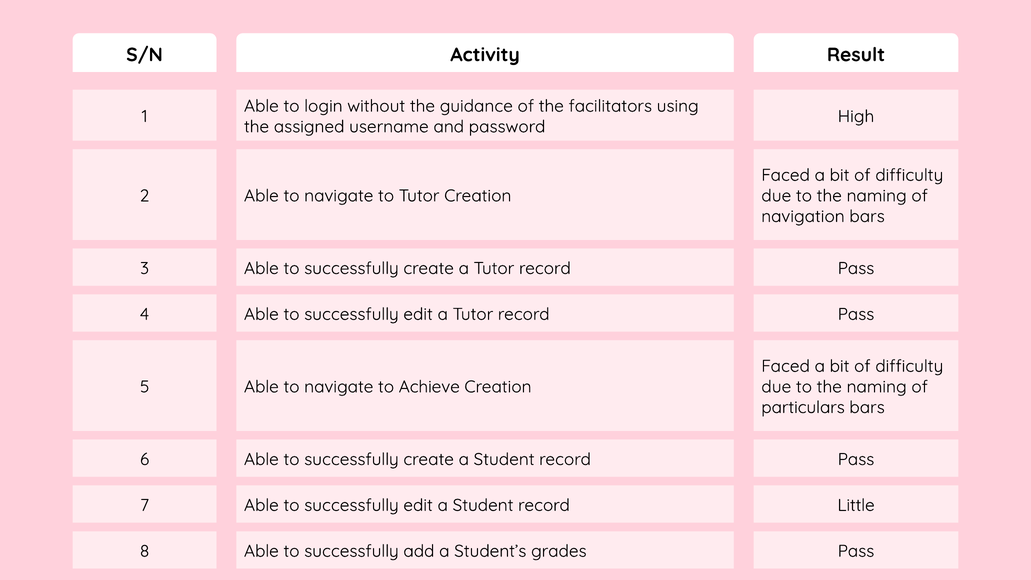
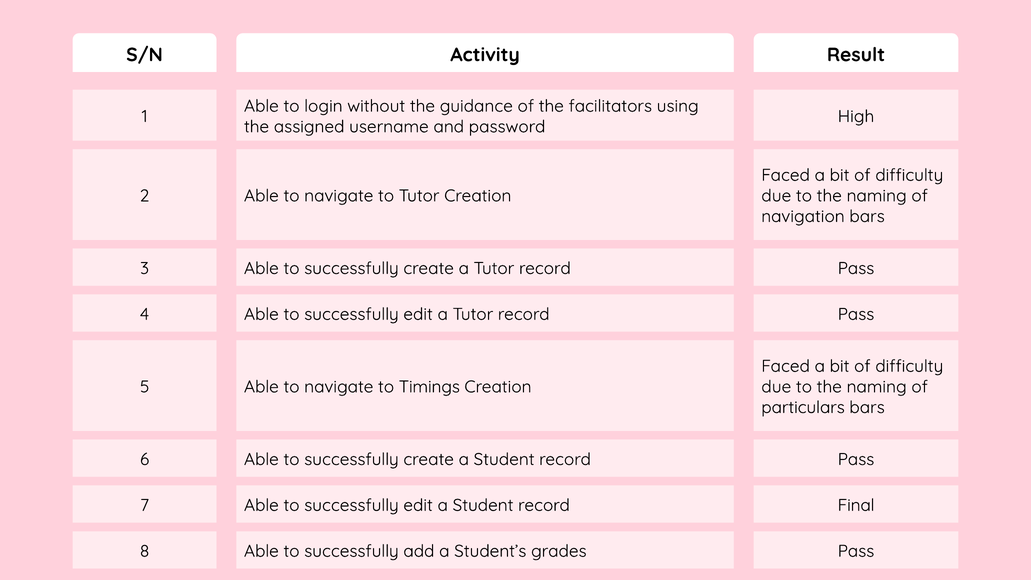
Achieve: Achieve -> Timings
Little: Little -> Final
